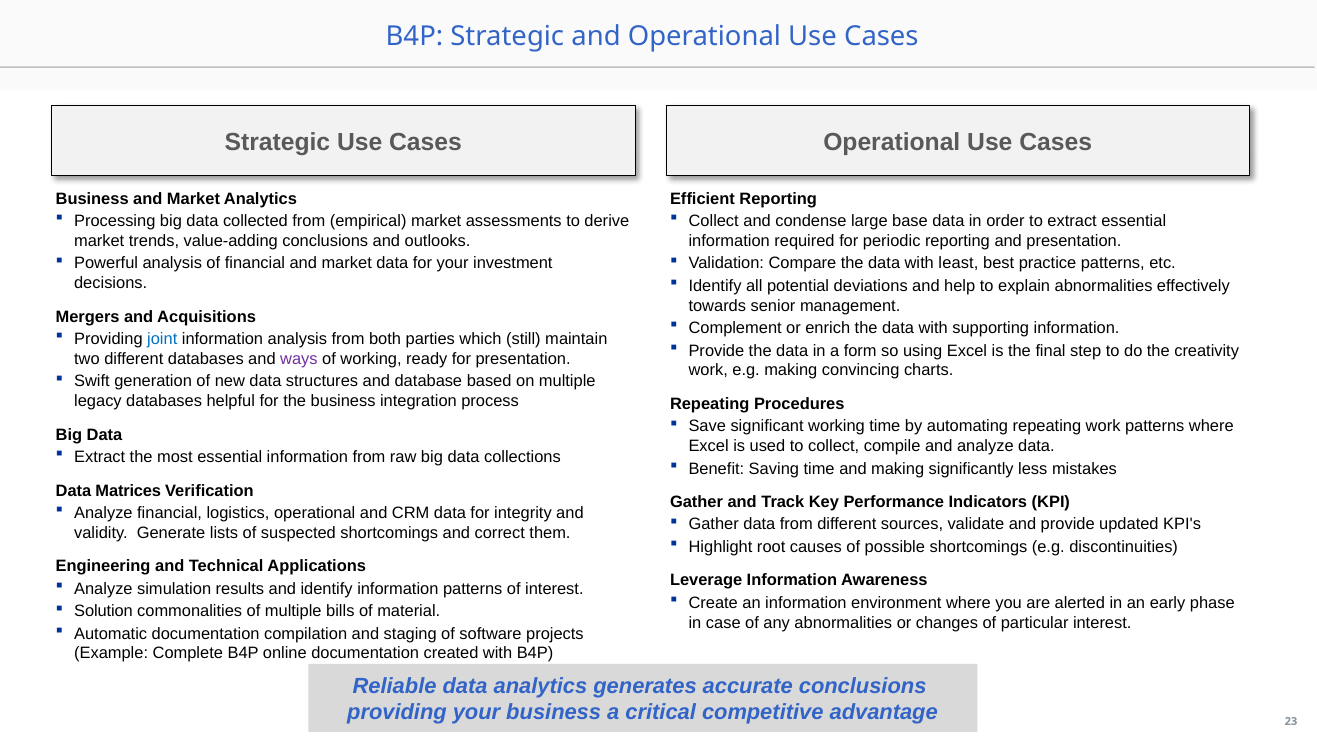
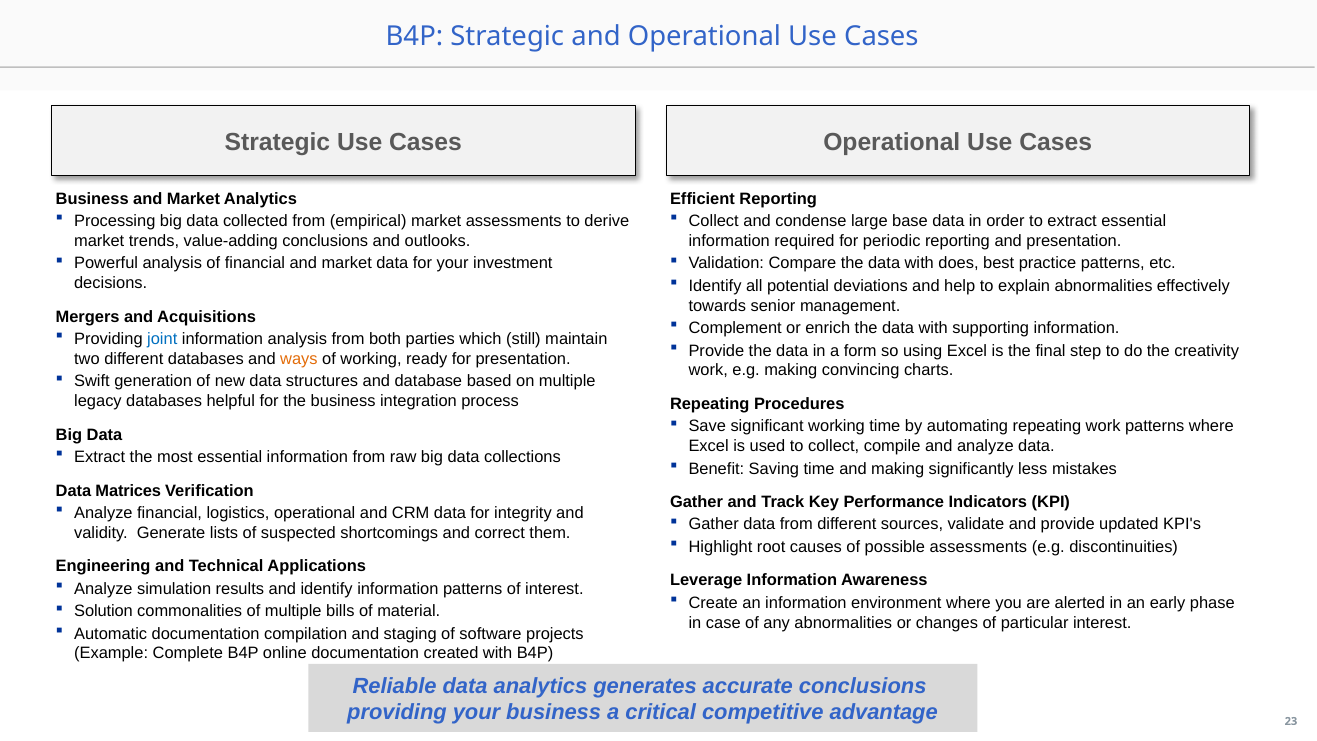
least: least -> does
ways colour: purple -> orange
possible shortcomings: shortcomings -> assessments
